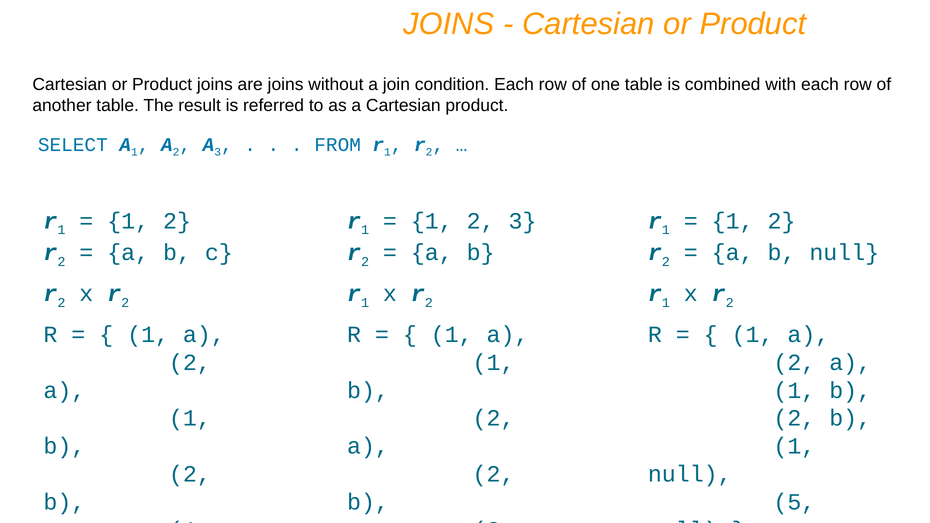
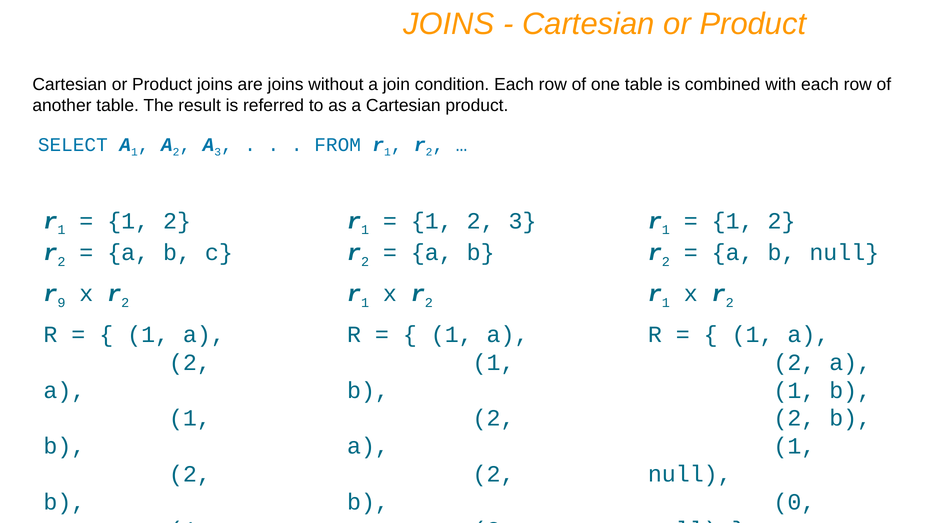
2 at (61, 303): 2 -> 9
5: 5 -> 0
